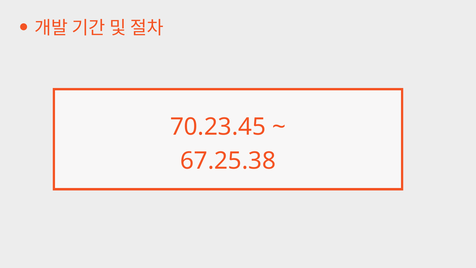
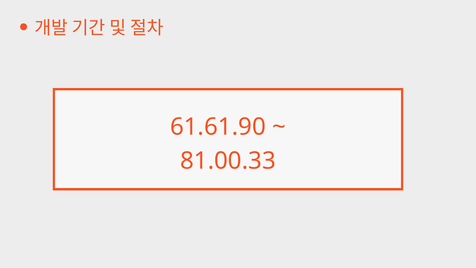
70.23.45: 70.23.45 -> 61.61.90
67.25.38: 67.25.38 -> 81.00.33
